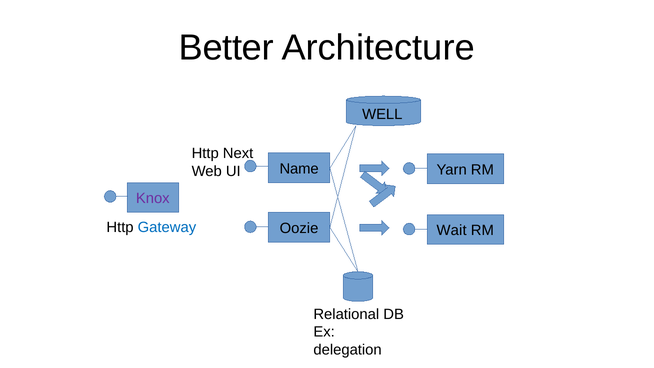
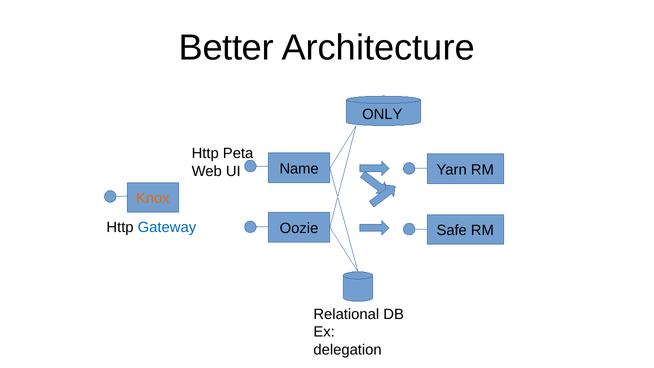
WELL: WELL -> ONLY
Next: Next -> Peta
Knox colour: purple -> orange
Wait: Wait -> Safe
